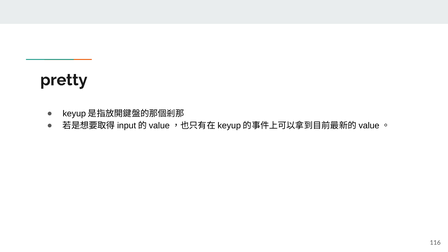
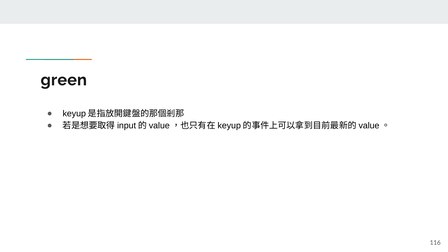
pretty: pretty -> green
